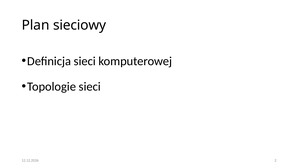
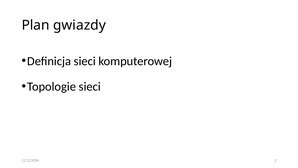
sieciowy: sieciowy -> gwiazdy
